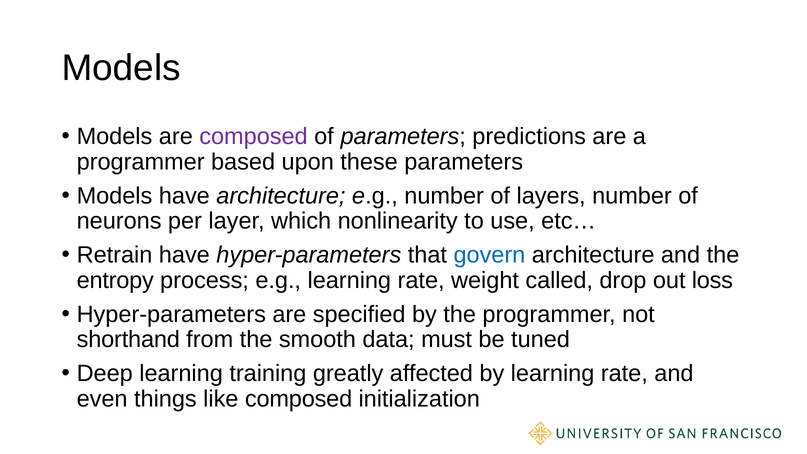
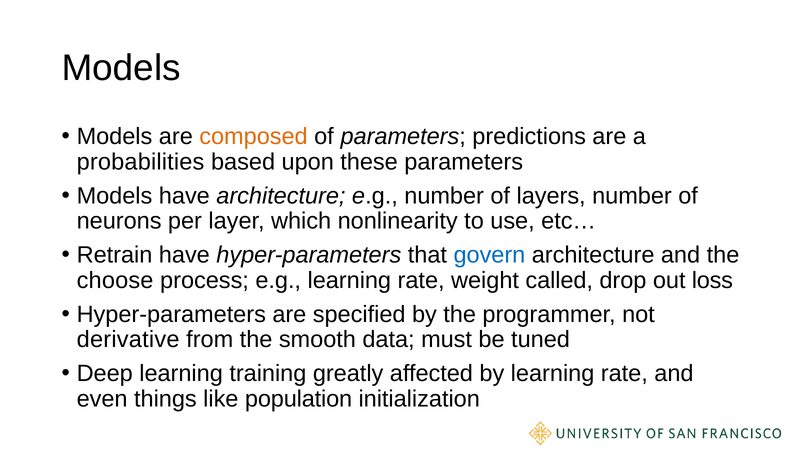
composed at (254, 136) colour: purple -> orange
programmer at (141, 162): programmer -> probabilities
entropy: entropy -> choose
shorthand: shorthand -> derivative
like composed: composed -> population
